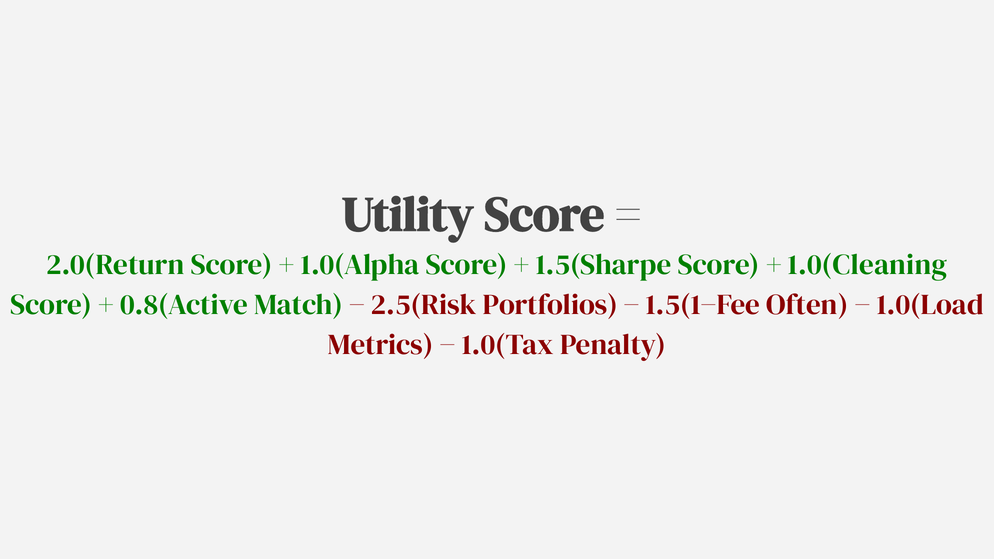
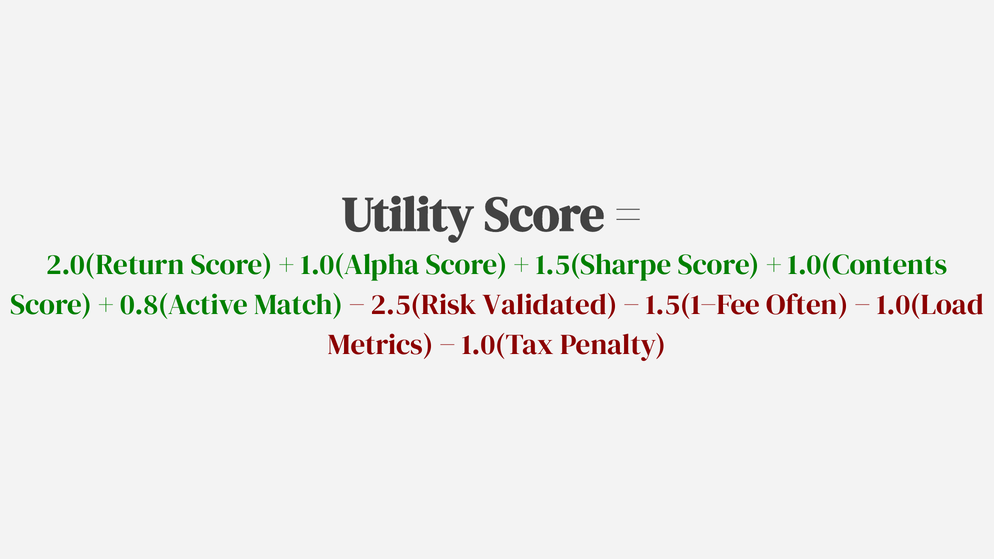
1.0(Cleaning: 1.0(Cleaning -> 1.0(Contents
Portfolios: Portfolios -> Validated
